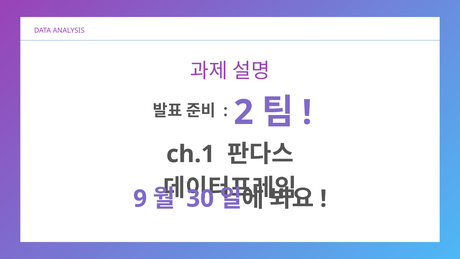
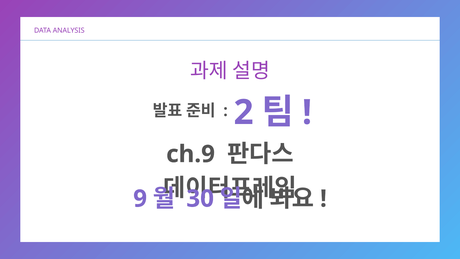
ch.1: ch.1 -> ch.9
